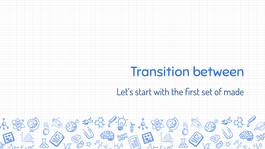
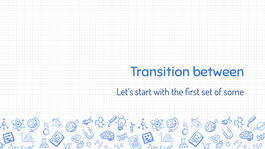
made: made -> some
